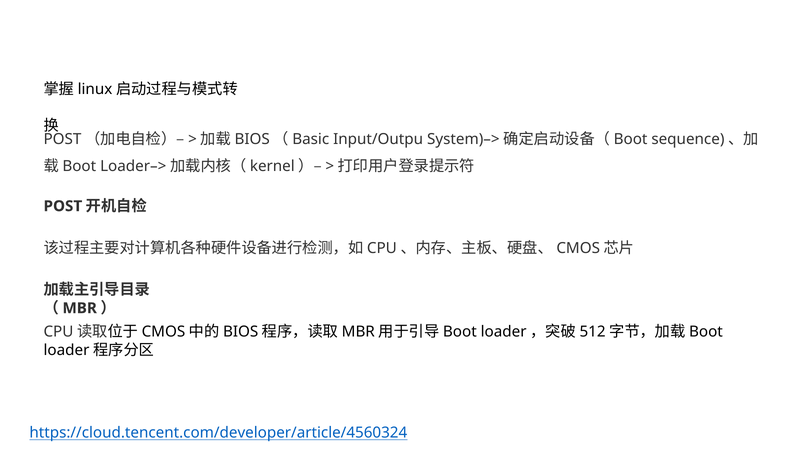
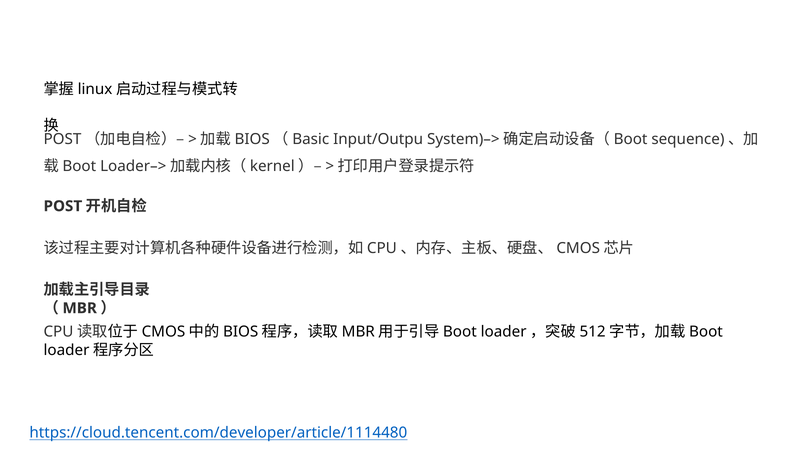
https://cloud.tencent.com/developer/article/4560324: https://cloud.tencent.com/developer/article/4560324 -> https://cloud.tencent.com/developer/article/1114480
